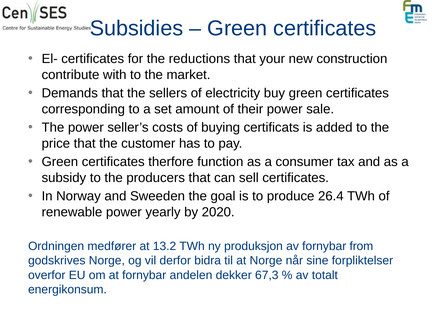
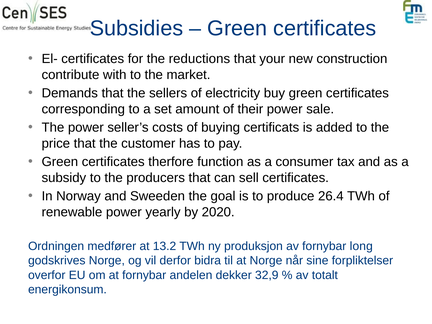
from: from -> long
67,3: 67,3 -> 32,9
